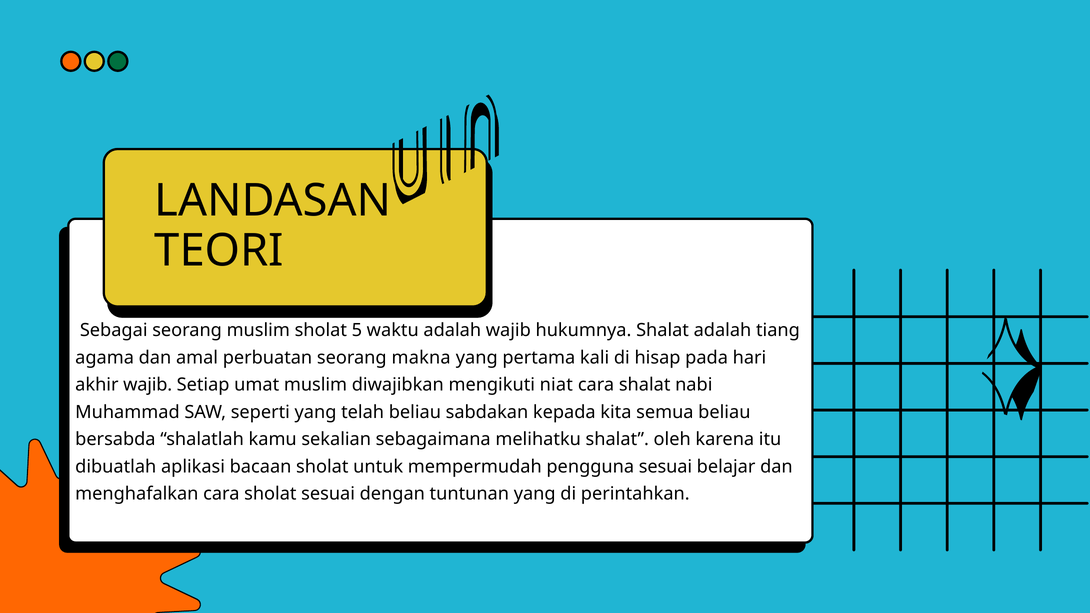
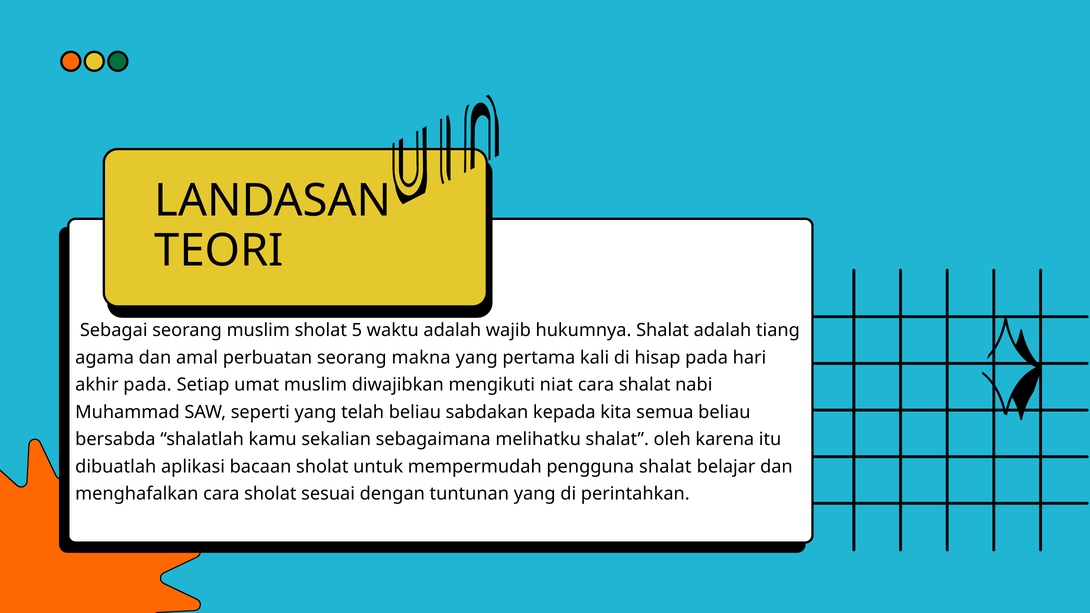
akhir wajib: wajib -> pada
pengguna sesuai: sesuai -> shalat
